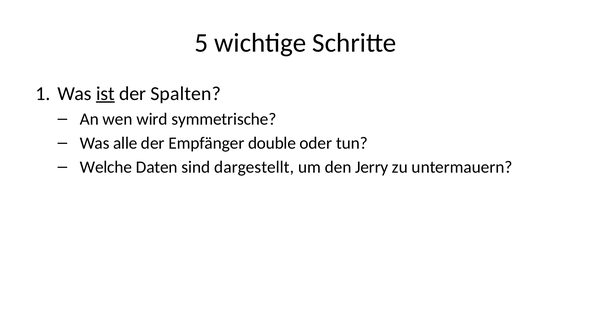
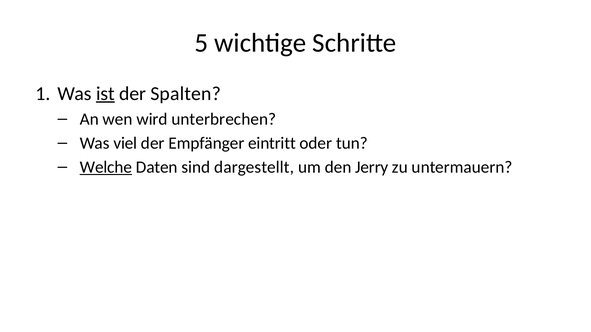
symmetrische: symmetrische -> unterbrechen
alle: alle -> viel
double: double -> eintritt
Welche underline: none -> present
